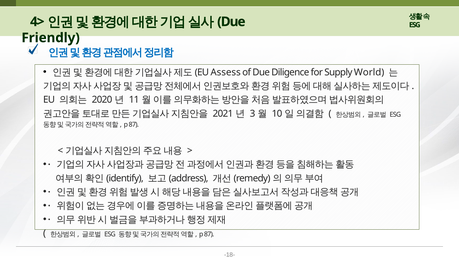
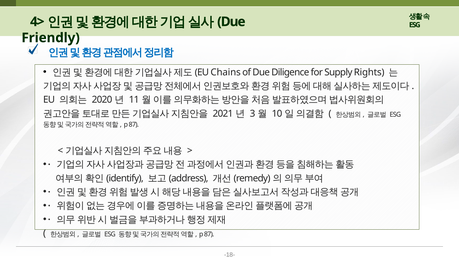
Assess: Assess -> Chains
World: World -> Rights
